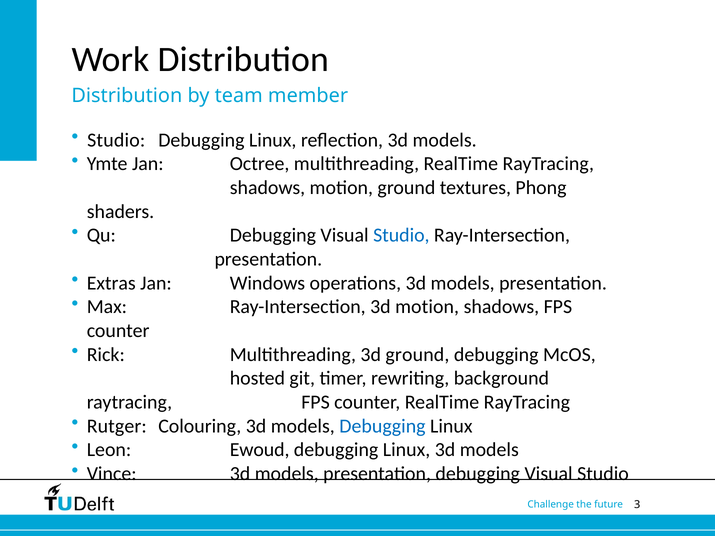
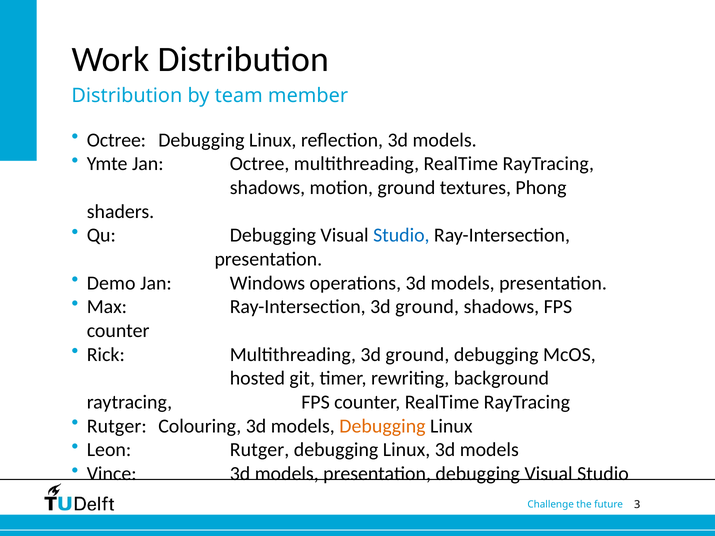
Studio at (116, 140): Studio -> Octree
Extras: Extras -> Demo
Ray-Intersection 3d motion: motion -> ground
Debugging at (382, 426) colour: blue -> orange
Leon Ewoud: Ewoud -> Rutger
